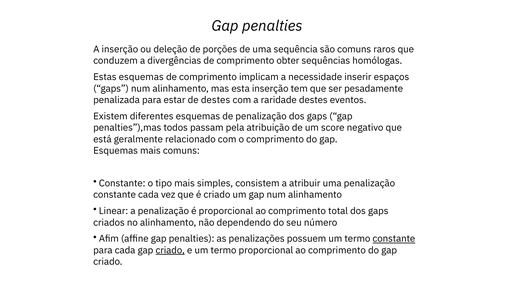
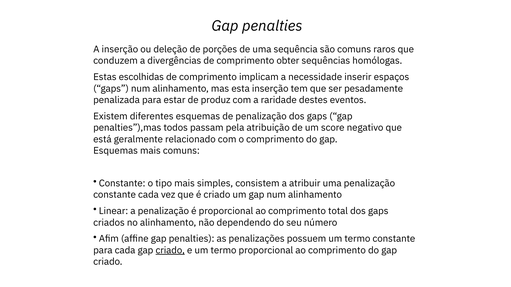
Estas esquemas: esquemas -> escolhidas
de destes: destes -> produz
constante at (394, 239) underline: present -> none
